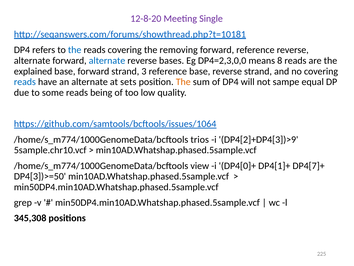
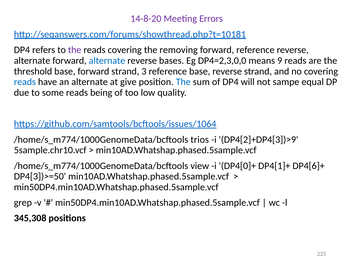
12-8-20: 12-8-20 -> 14-8-20
Single: Single -> Errors
the at (75, 50) colour: blue -> purple
8: 8 -> 9
explained: explained -> threshold
sets: sets -> give
The at (183, 82) colour: orange -> blue
DP4[7]+: DP4[7]+ -> DP4[6]+
